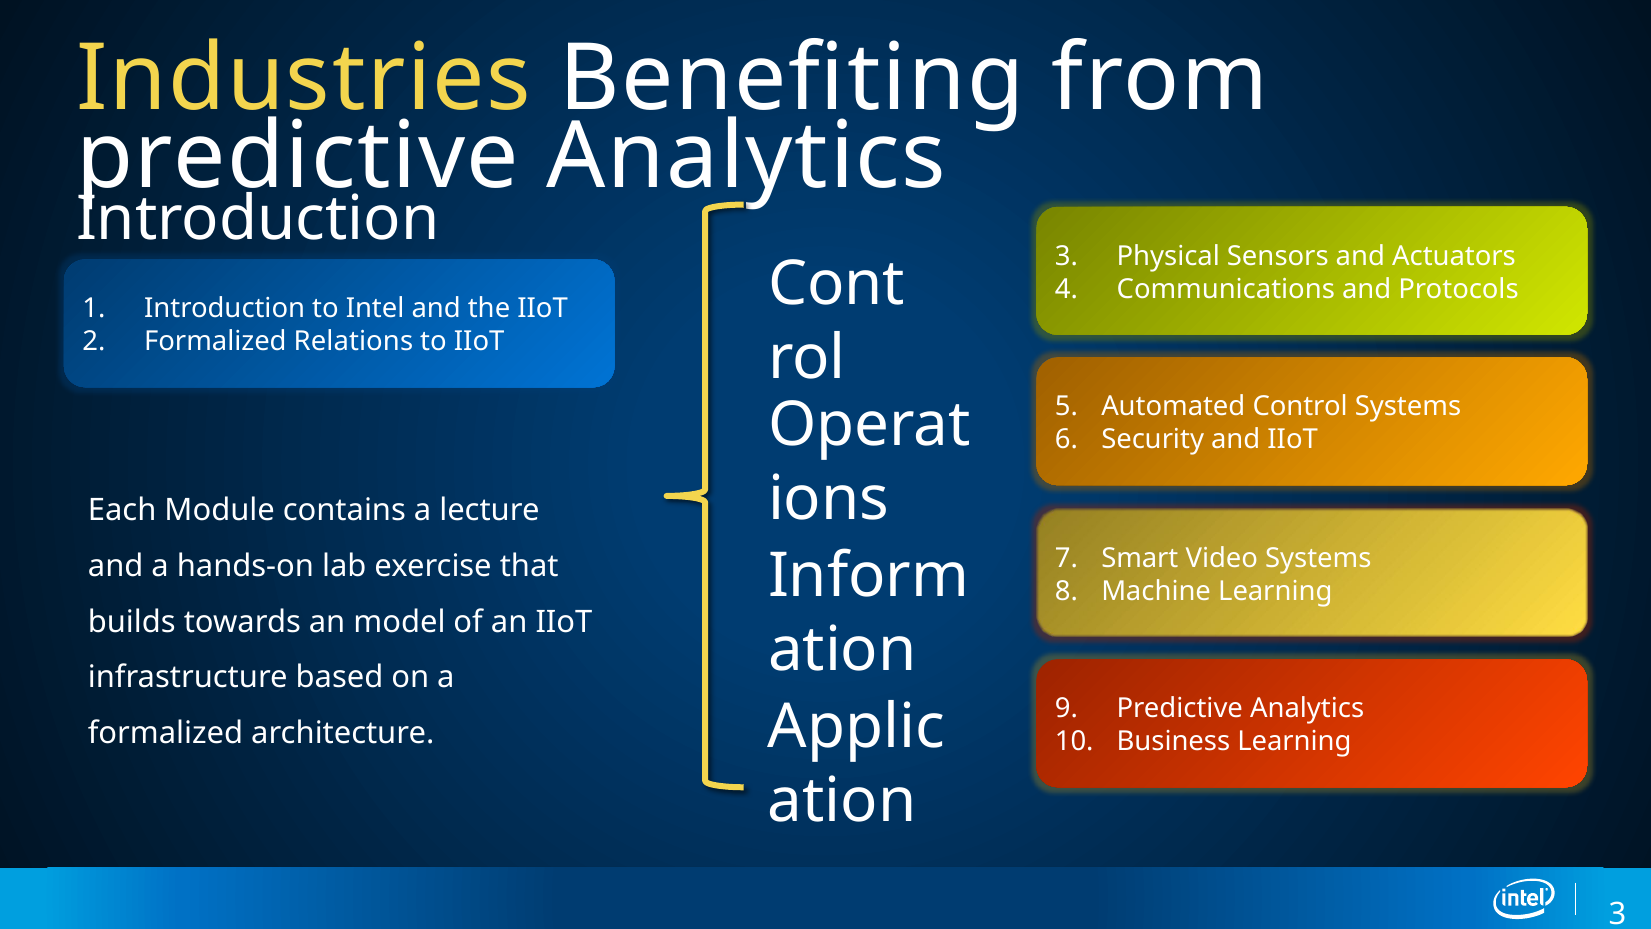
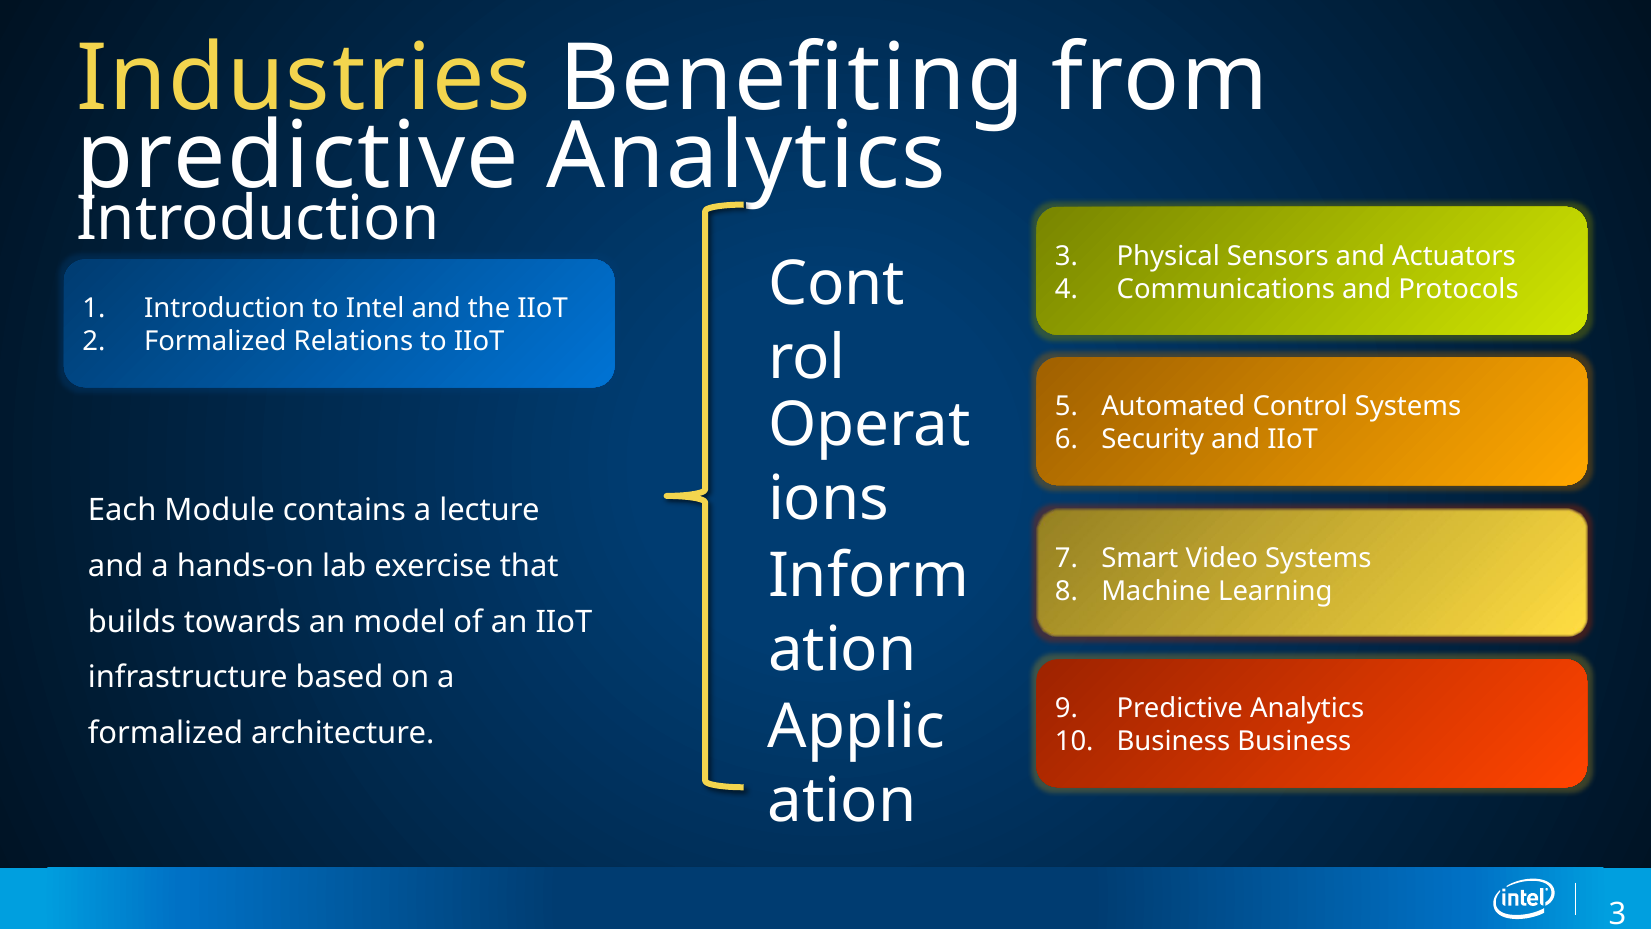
Business Learning: Learning -> Business
